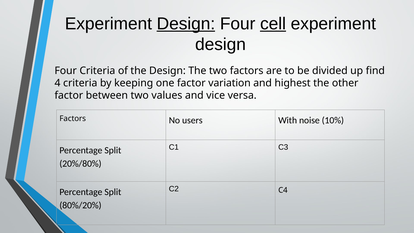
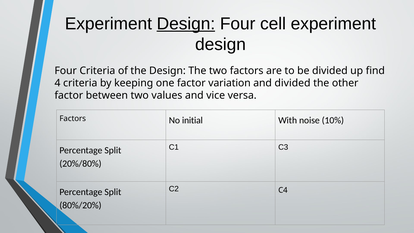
cell underline: present -> none
and highest: highest -> divided
users: users -> initial
